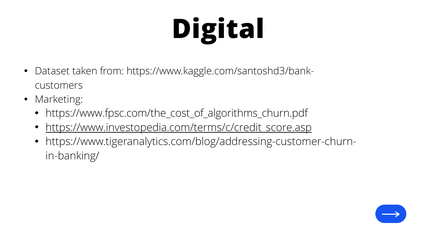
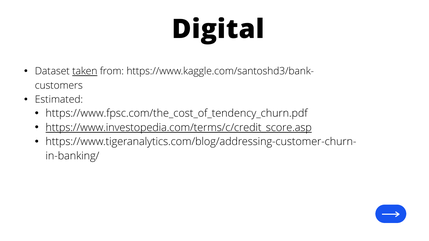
taken underline: none -> present
Marketing: Marketing -> Estimated
https://www.fpsc.com/the_cost_of_algorithms_churn.pdf: https://www.fpsc.com/the_cost_of_algorithms_churn.pdf -> https://www.fpsc.com/the_cost_of_tendency_churn.pdf
